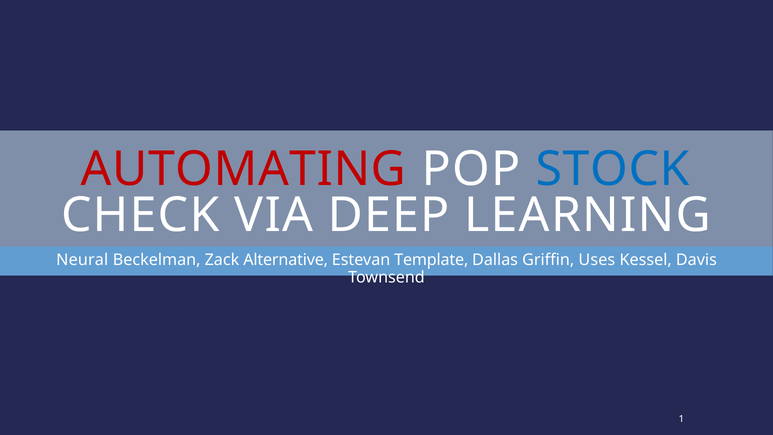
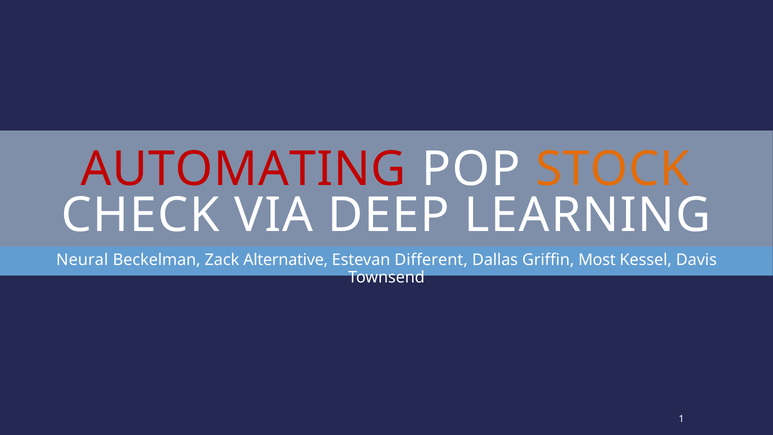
STOCK colour: blue -> orange
Template: Template -> Different
Uses: Uses -> Most
